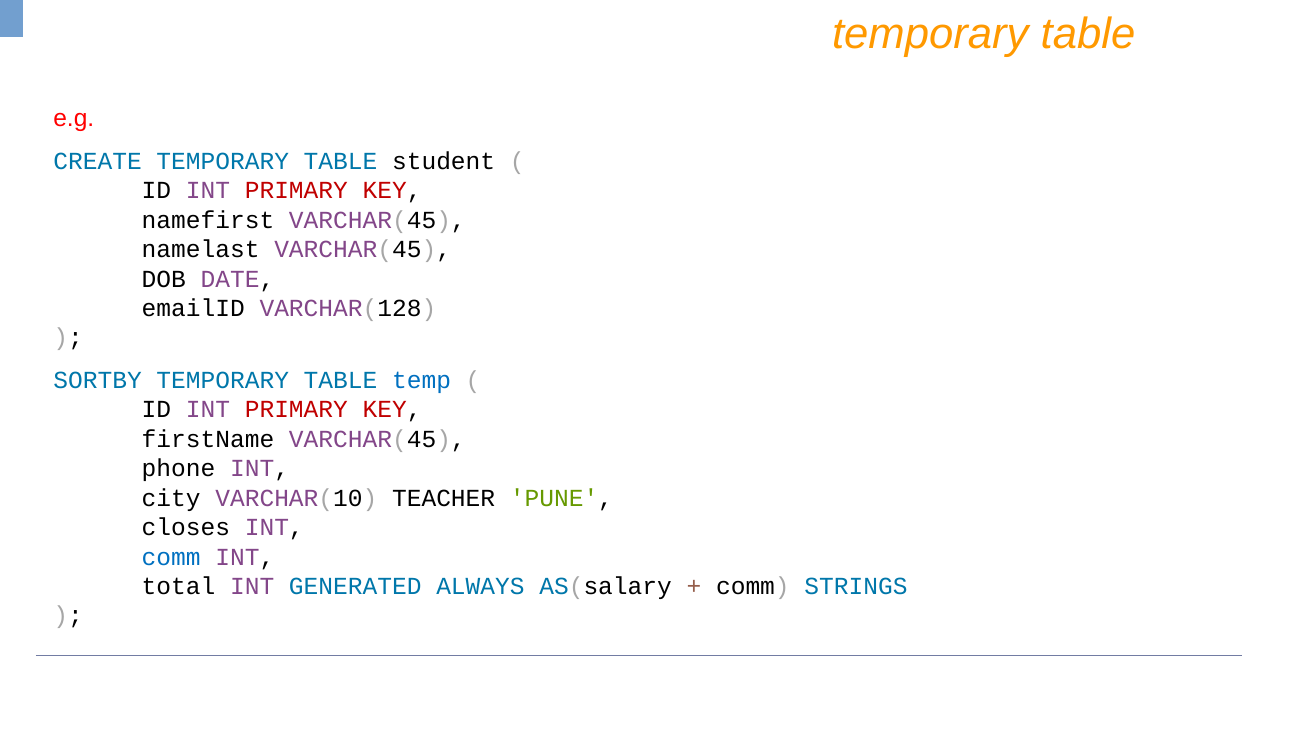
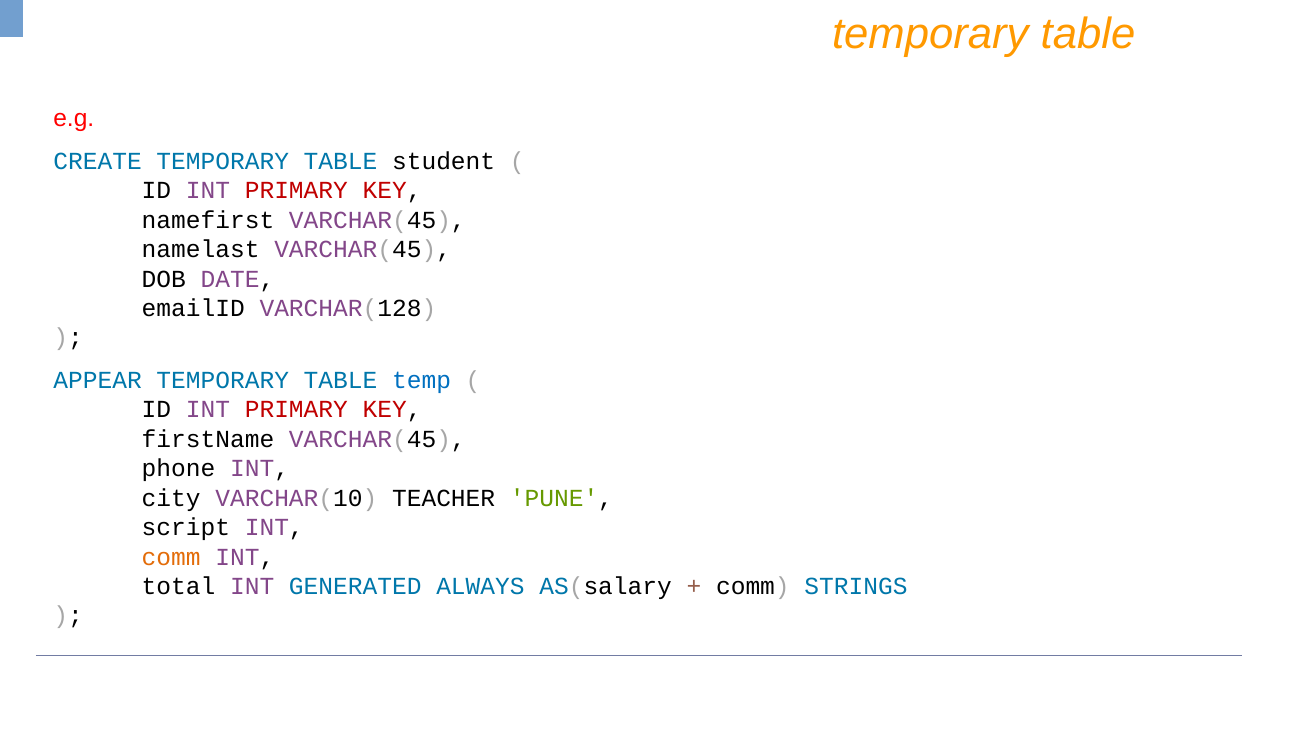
SORTBY: SORTBY -> APPEAR
closes: closes -> script
comm at (171, 557) colour: blue -> orange
